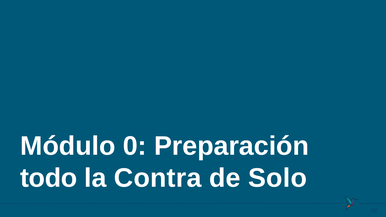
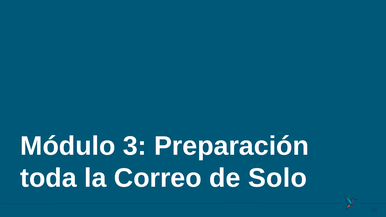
0: 0 -> 3
todo: todo -> toda
Contra: Contra -> Correo
